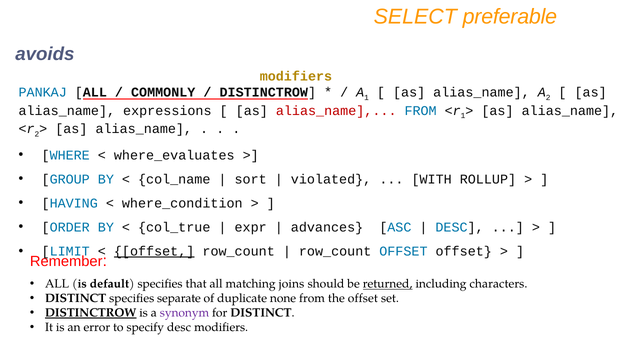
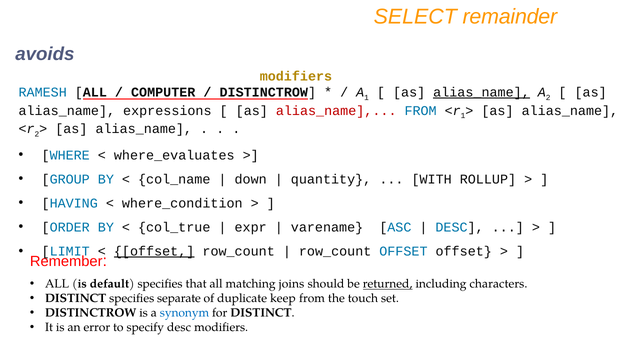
preferable: preferable -> remainder
PANKAJ: PANKAJ -> RAMESH
COMMONLY: COMMONLY -> COMPUTER
alias_name at (482, 92) underline: none -> present
sort: sort -> down
violated: violated -> quantity
advances: advances -> varename
none: none -> keep
the offset: offset -> touch
DISTINCTROW at (91, 313) underline: present -> none
synonym colour: purple -> blue
